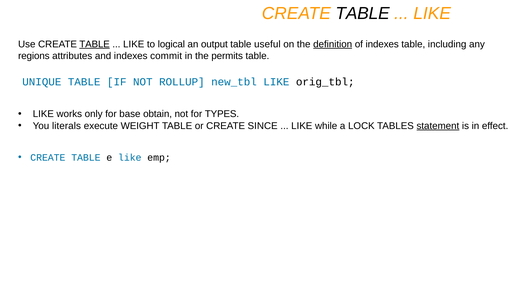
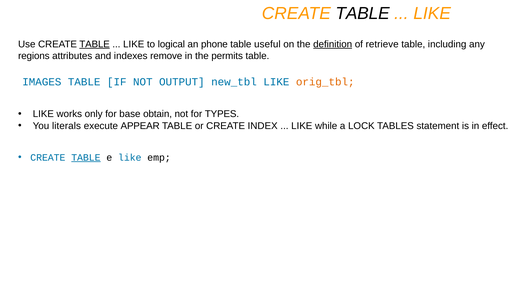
output: output -> phone
of indexes: indexes -> retrieve
commit: commit -> remove
UNIQUE: UNIQUE -> IMAGES
ROLLUP: ROLLUP -> OUTPUT
orig_tbl colour: black -> orange
WEIGHT: WEIGHT -> APPEAR
SINCE: SINCE -> INDEX
statement underline: present -> none
TABLE at (86, 157) underline: none -> present
